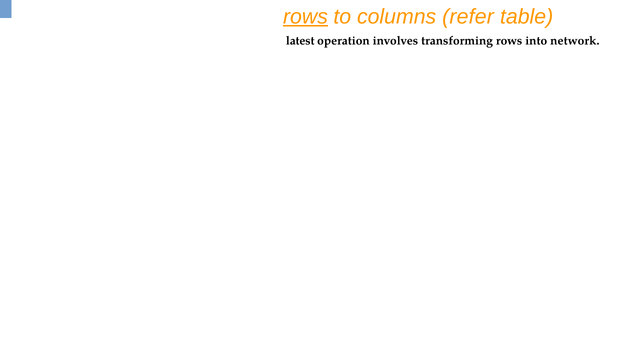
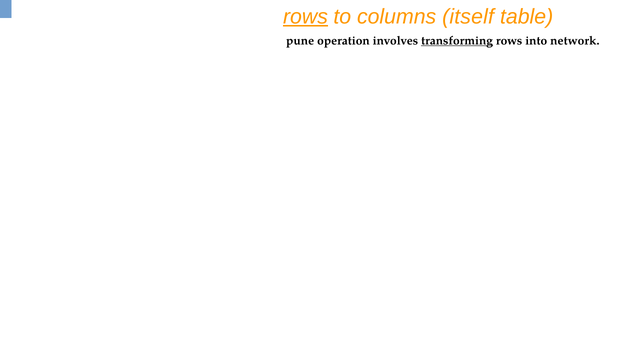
refer: refer -> itself
latest: latest -> pune
transforming underline: none -> present
